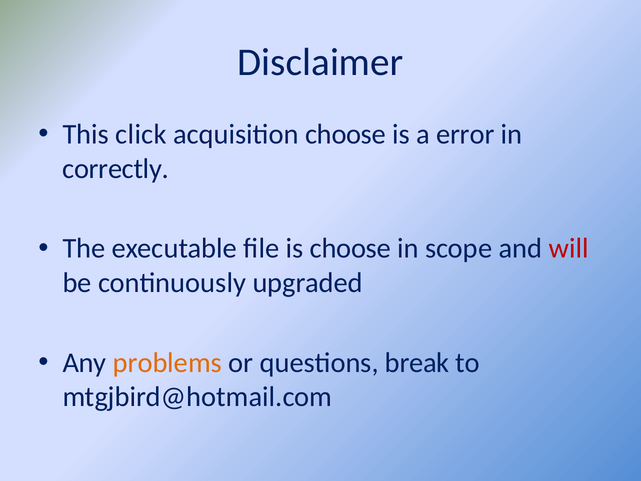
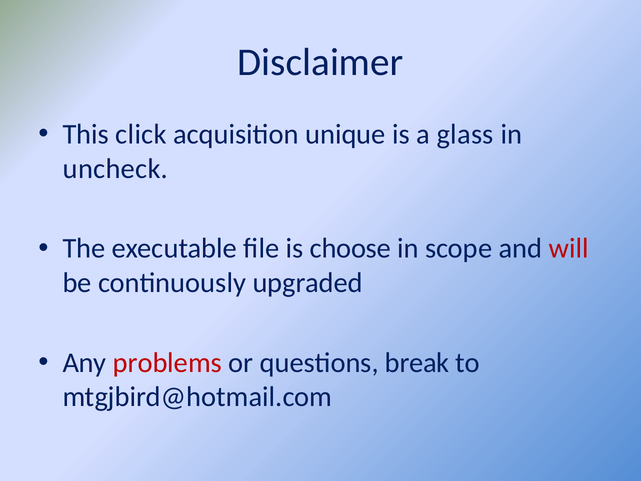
acquisition choose: choose -> unique
error: error -> glass
correctly: correctly -> uncheck
problems colour: orange -> red
